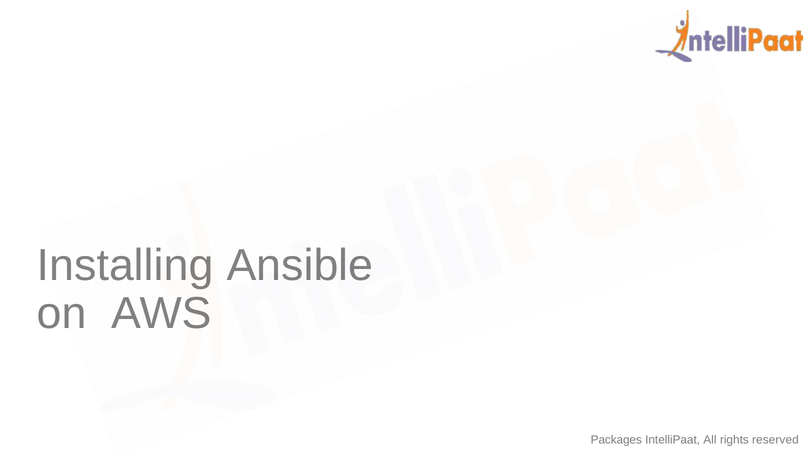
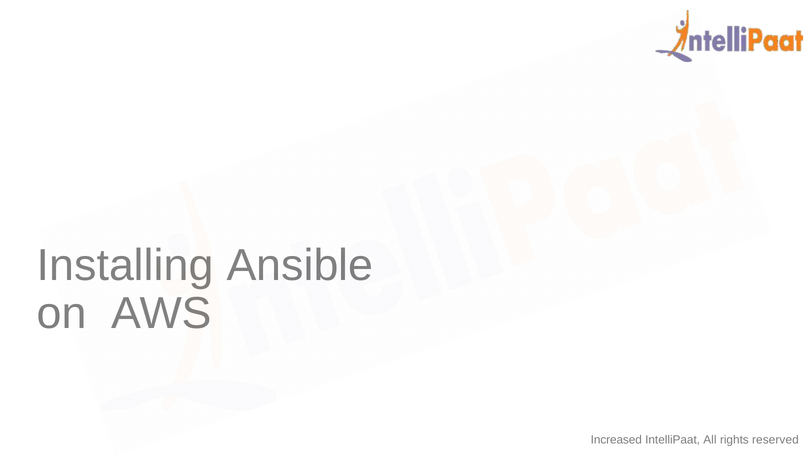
Packages: Packages -> Increased
